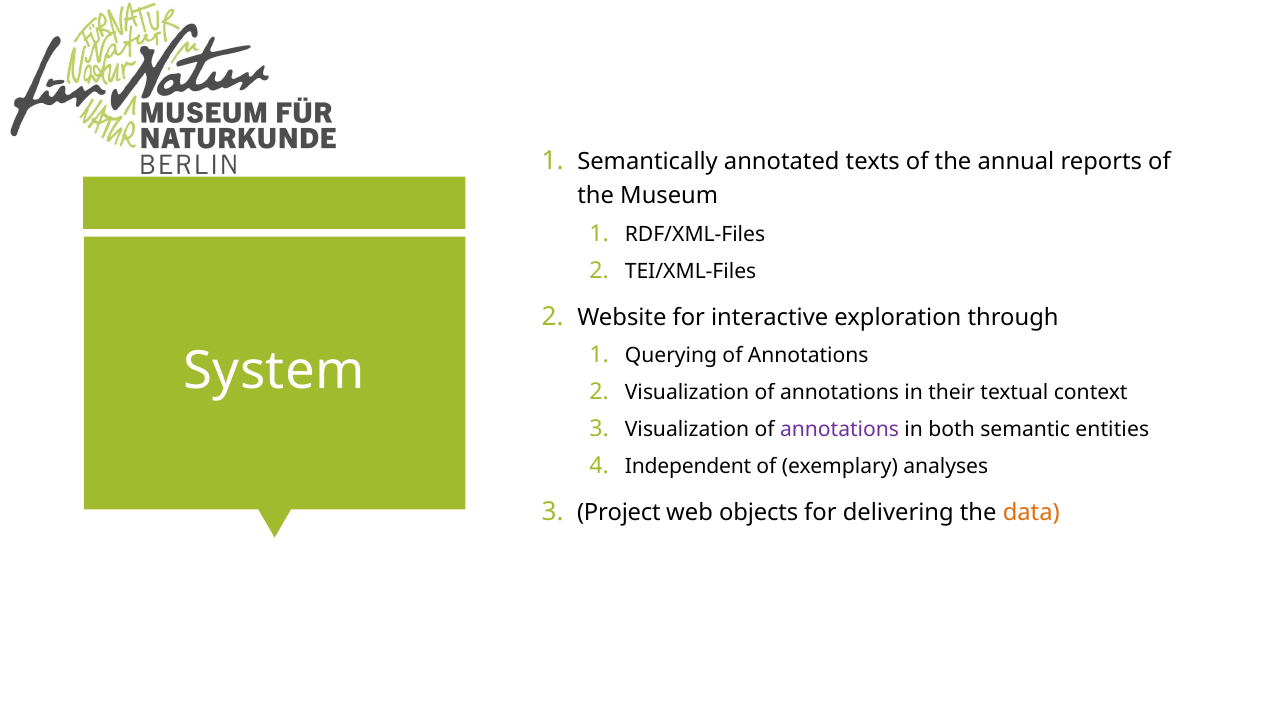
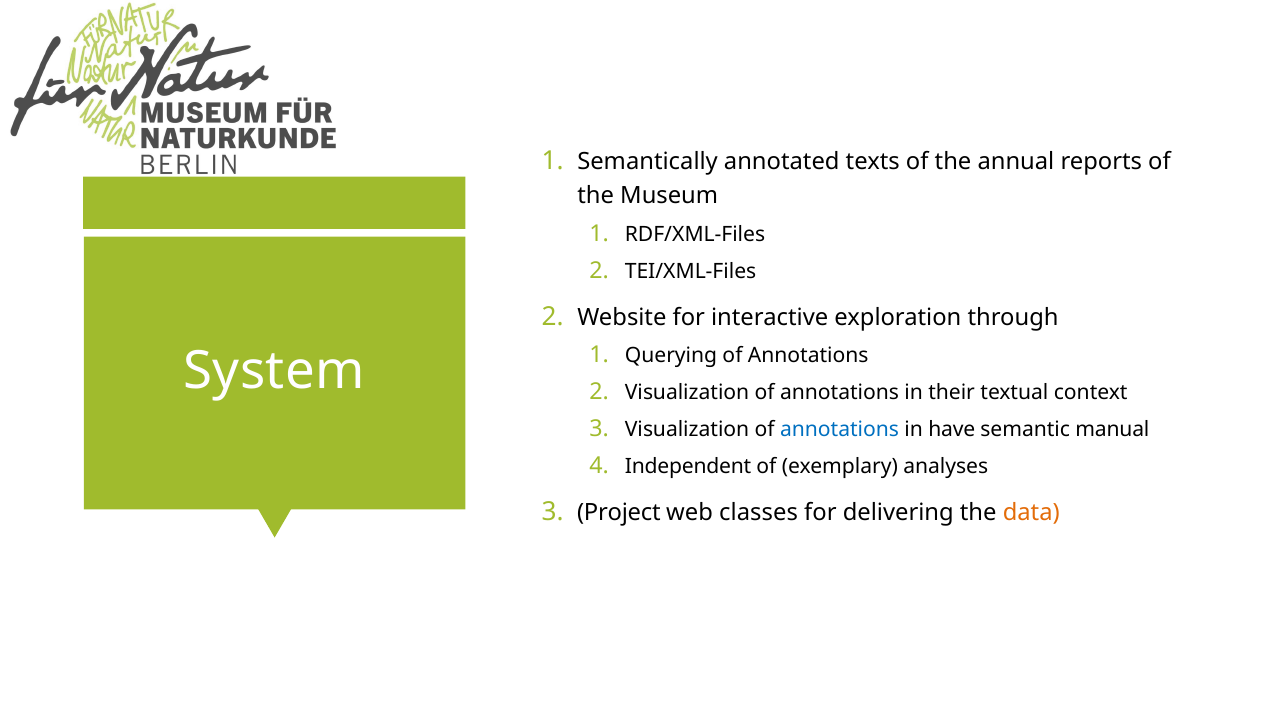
annotations at (840, 430) colour: purple -> blue
both: both -> have
entities: entities -> manual
objects: objects -> classes
